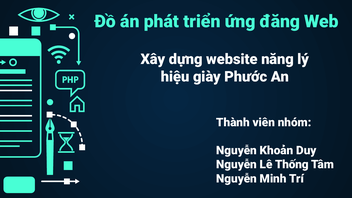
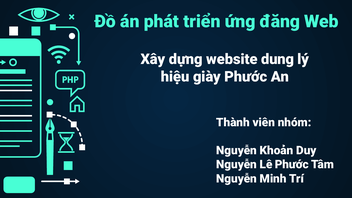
năng: năng -> dung
Lê Thống: Thống -> Phước
